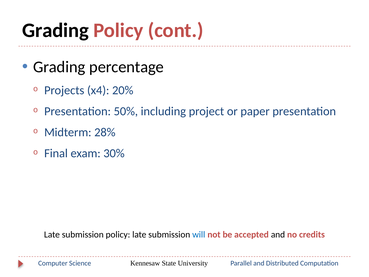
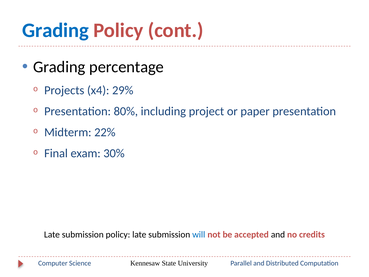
Grading at (55, 30) colour: black -> blue
20%: 20% -> 29%
50%: 50% -> 80%
28%: 28% -> 22%
